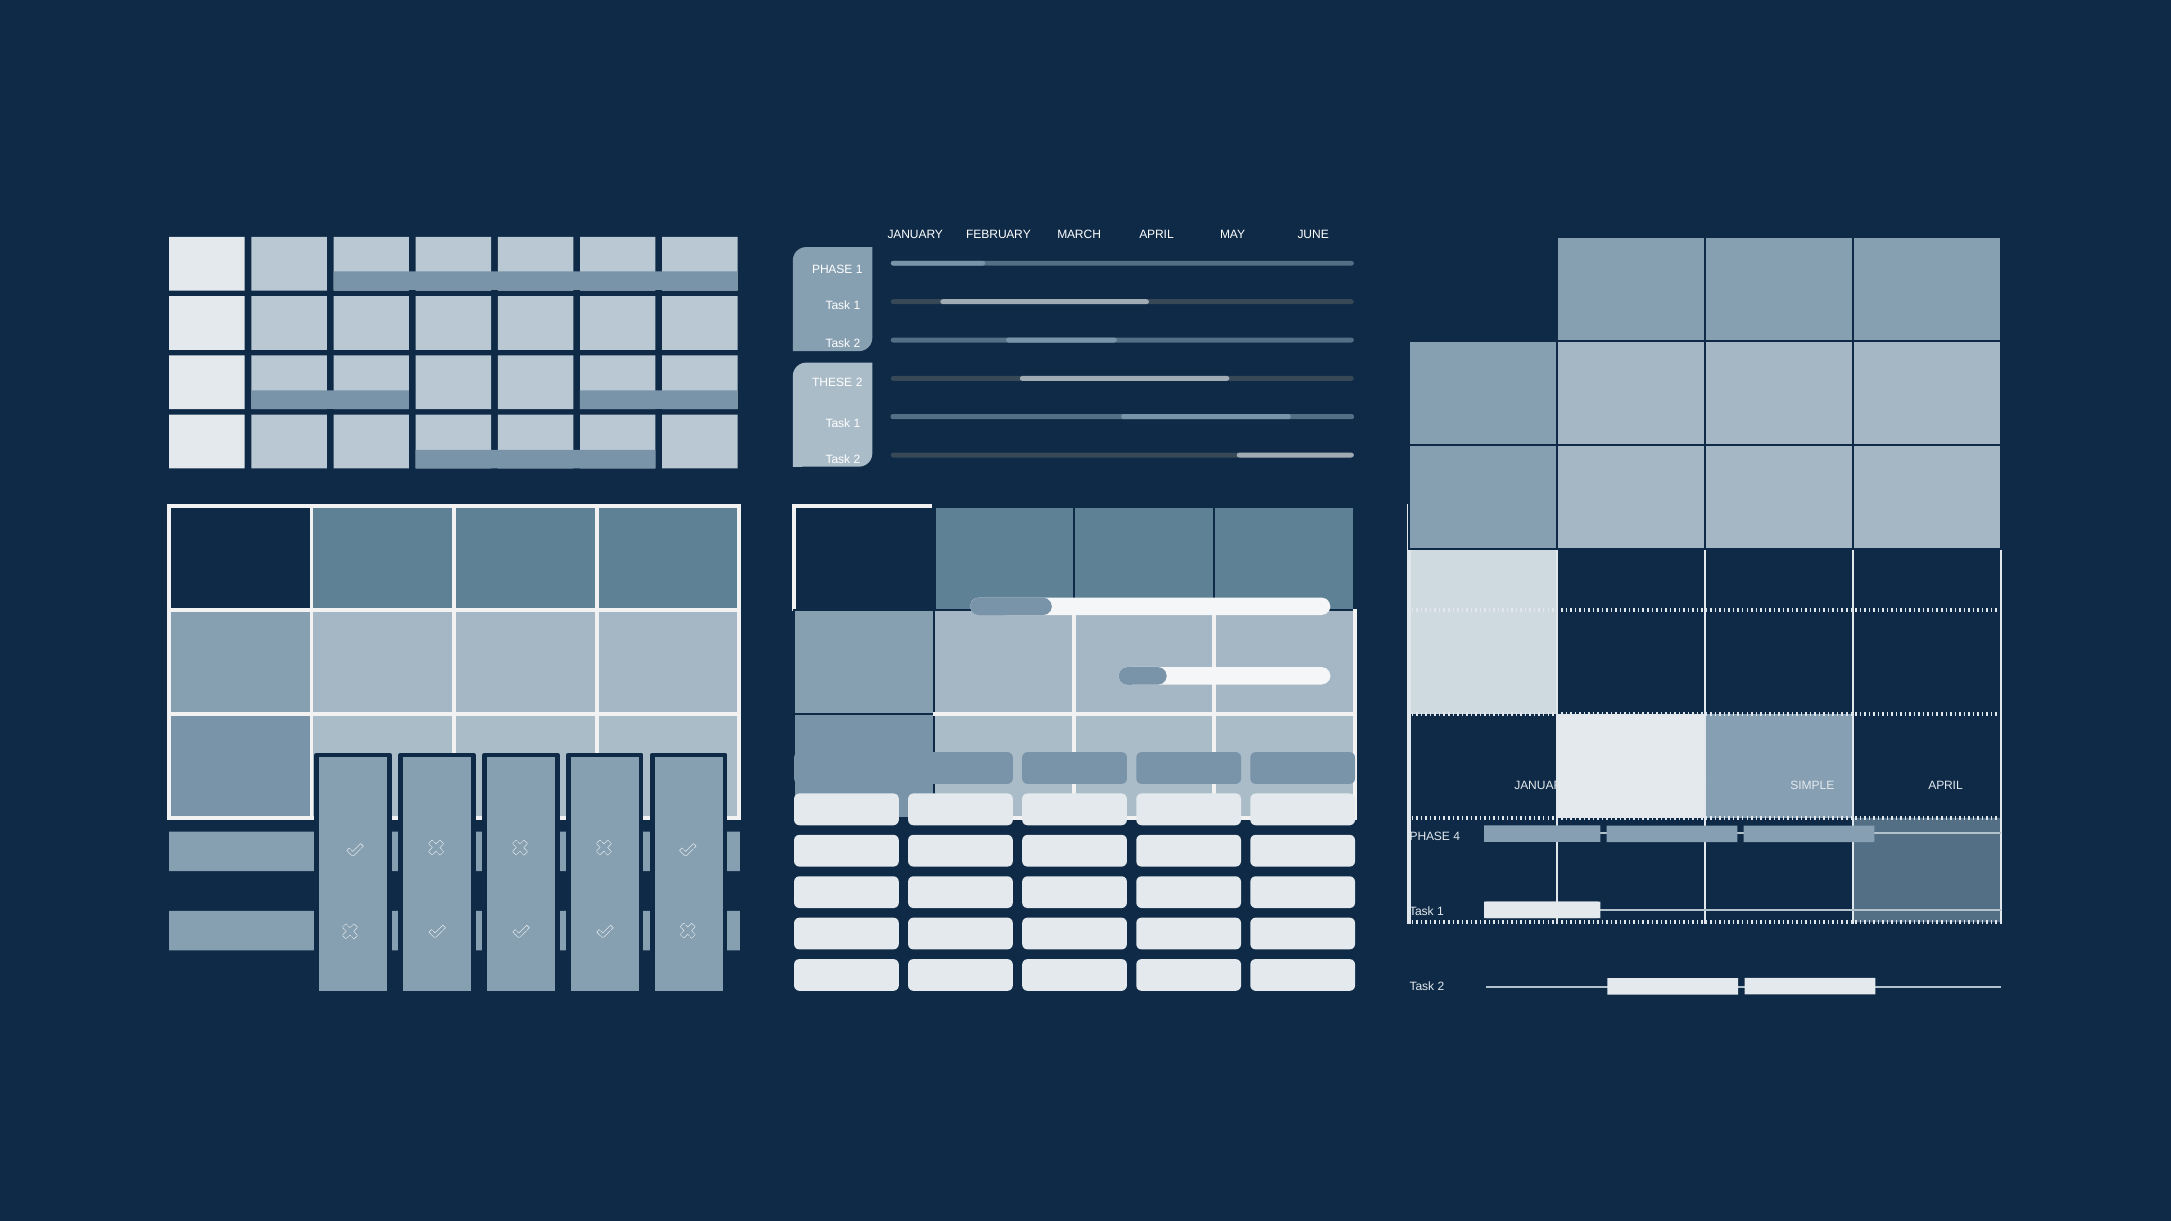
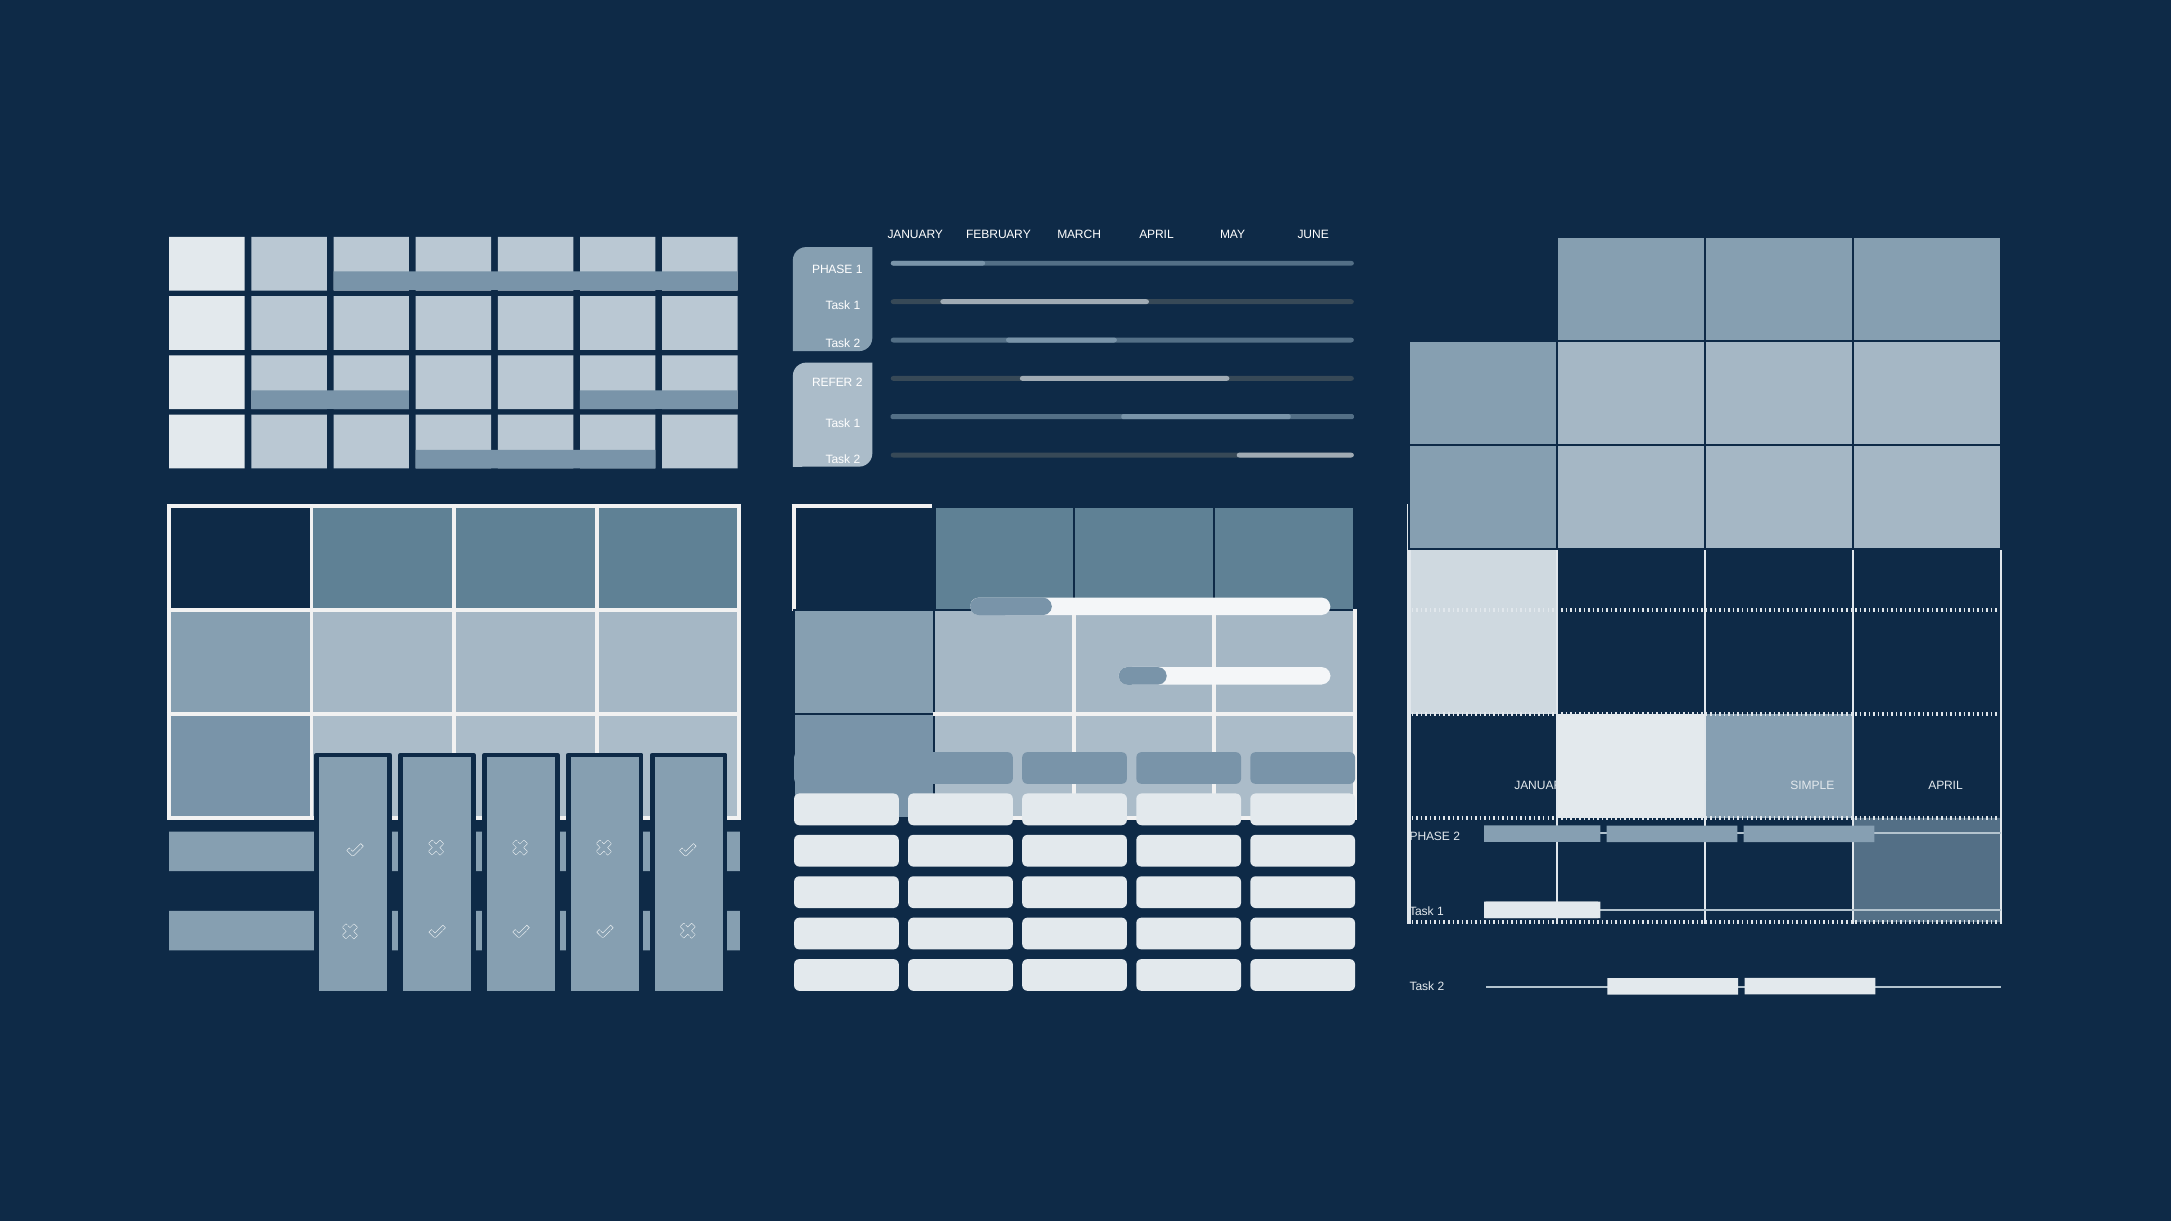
THESE: THESE -> REFER
PHASE 4: 4 -> 2
